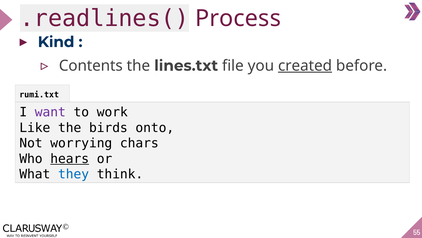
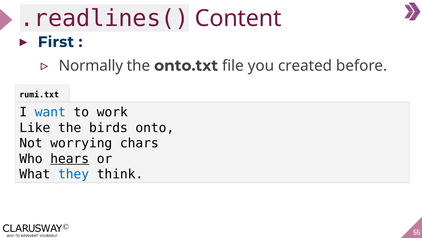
Process: Process -> Content
Kind: Kind -> First
Contents: Contents -> Normally
lines.txt: lines.txt -> onto.txt
created underline: present -> none
want colour: purple -> blue
